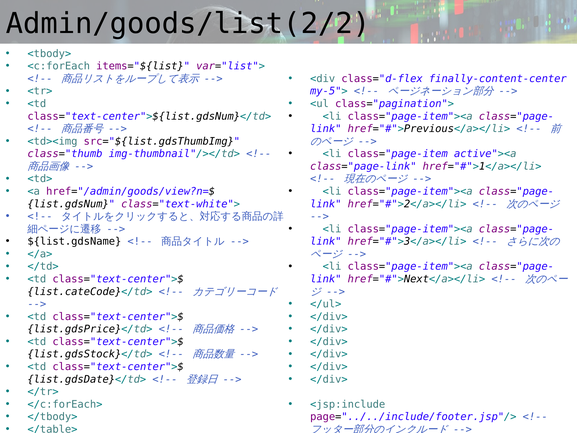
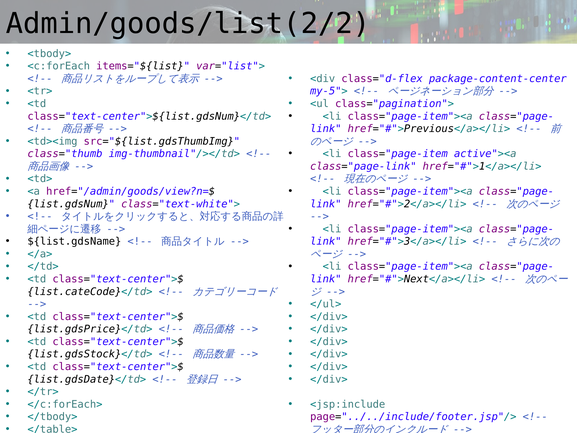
finally-content-center: finally-content-center -> package-content-center
